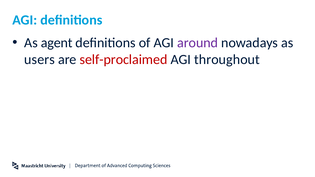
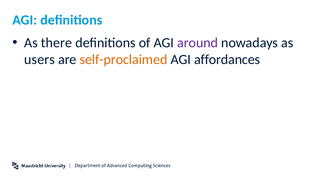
agent: agent -> there
self-proclaimed colour: red -> orange
throughout: throughout -> affordances
